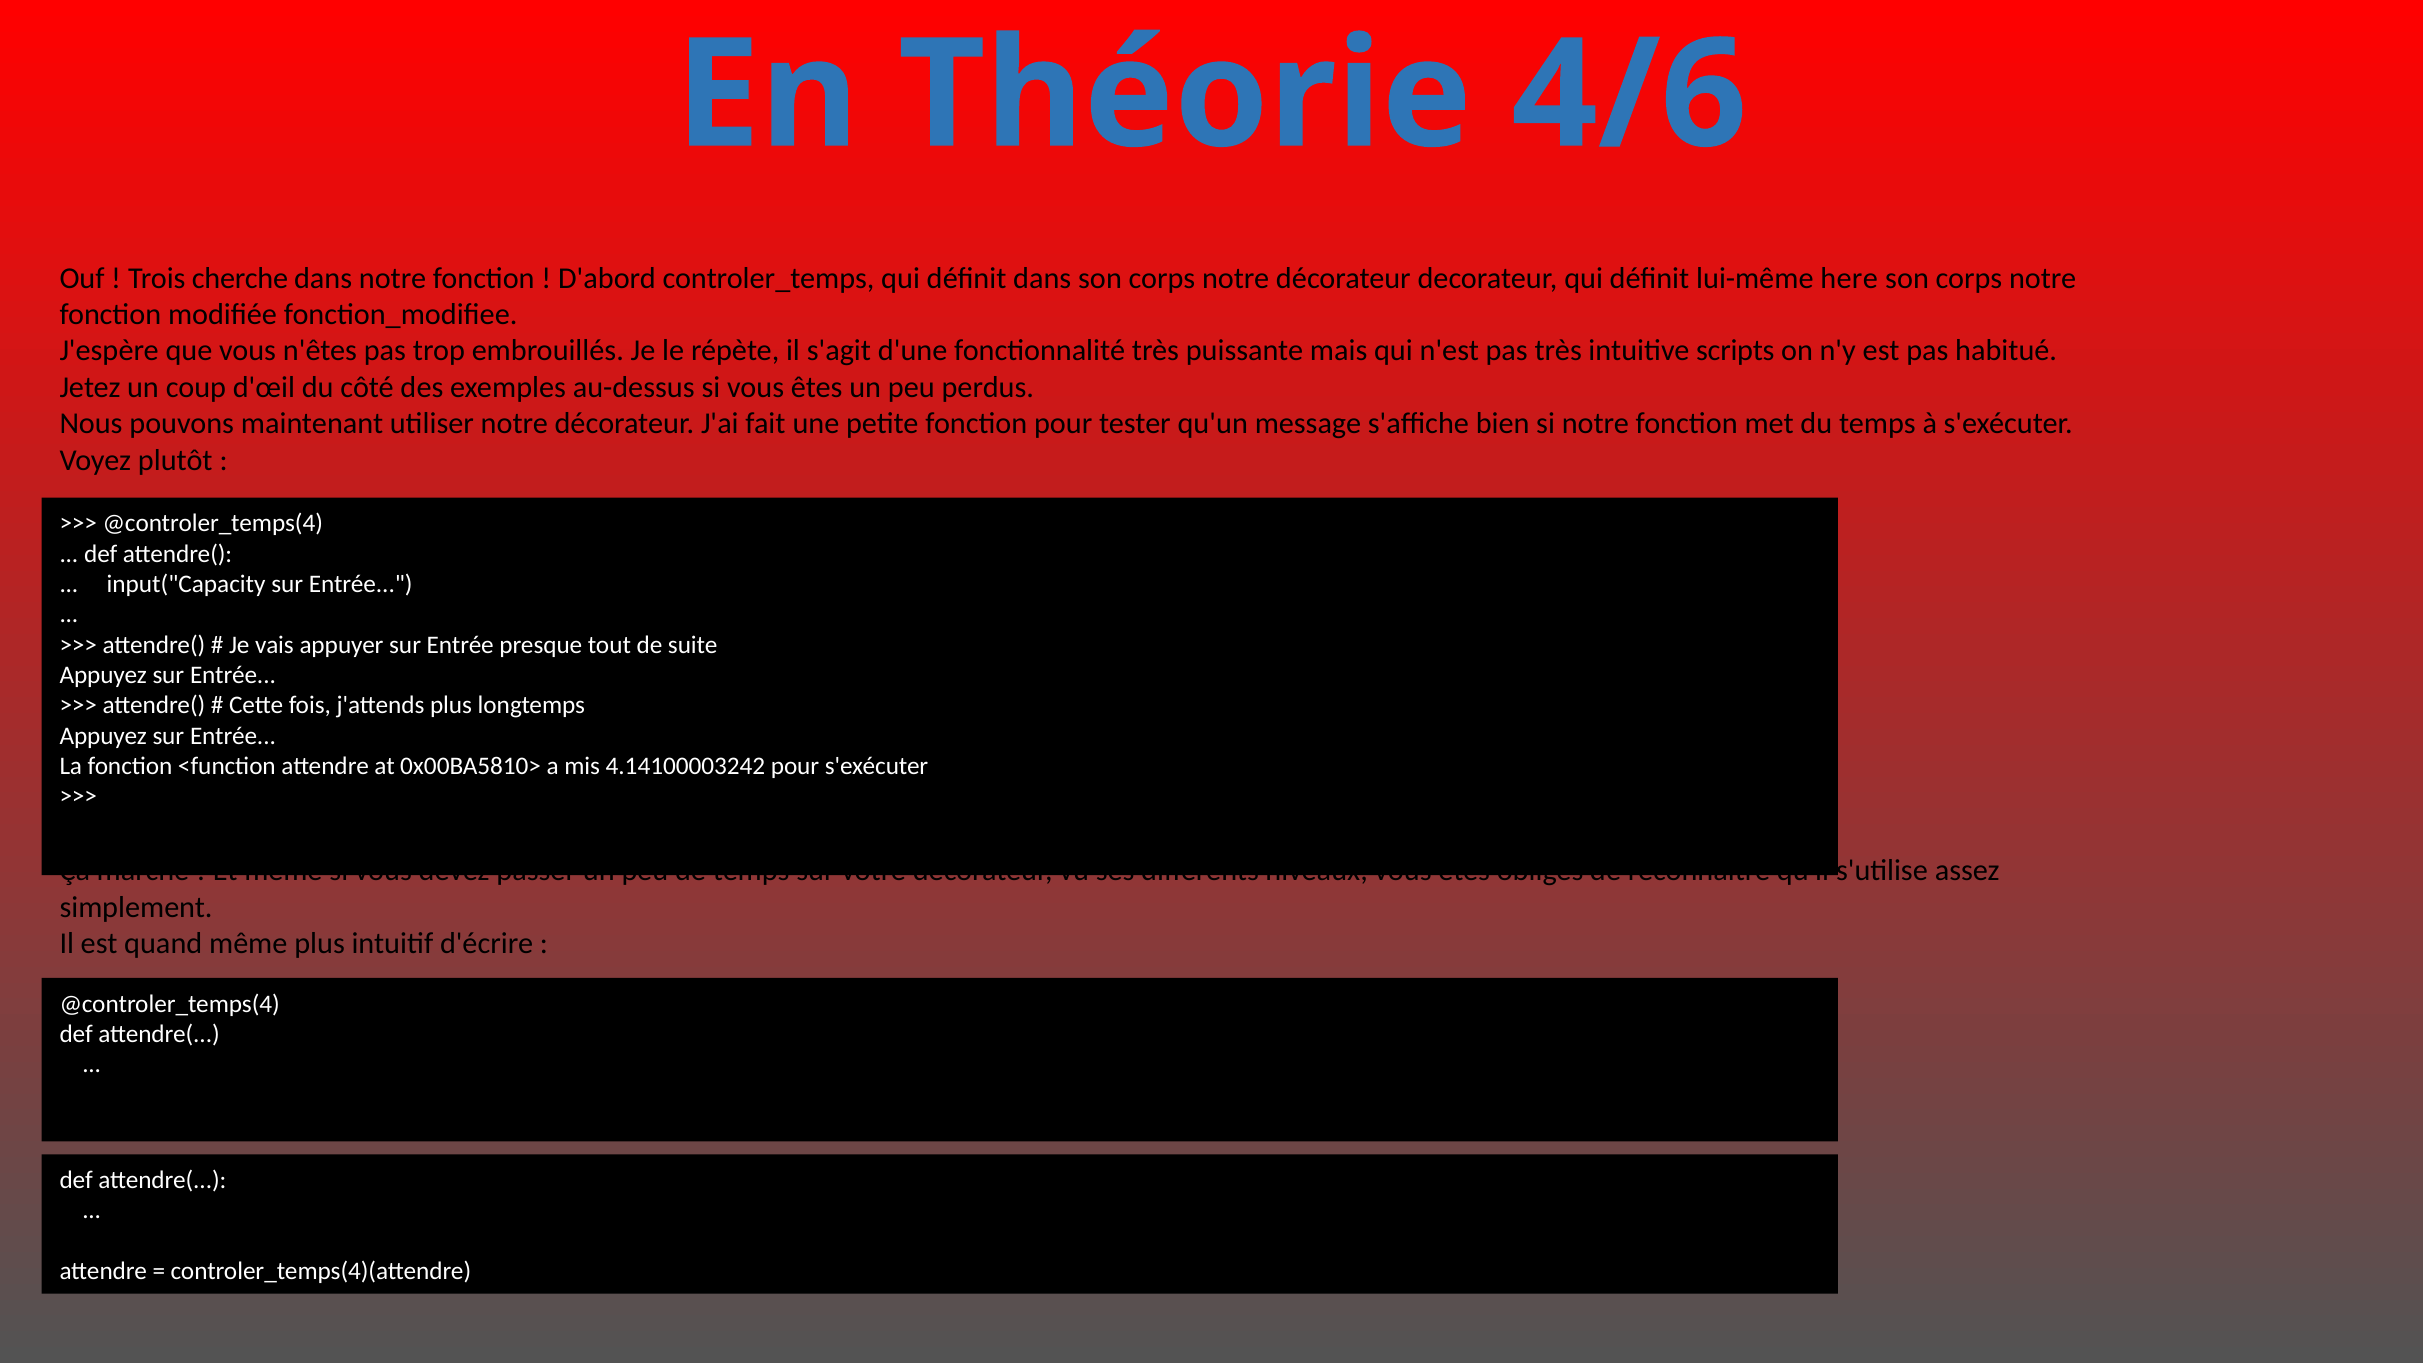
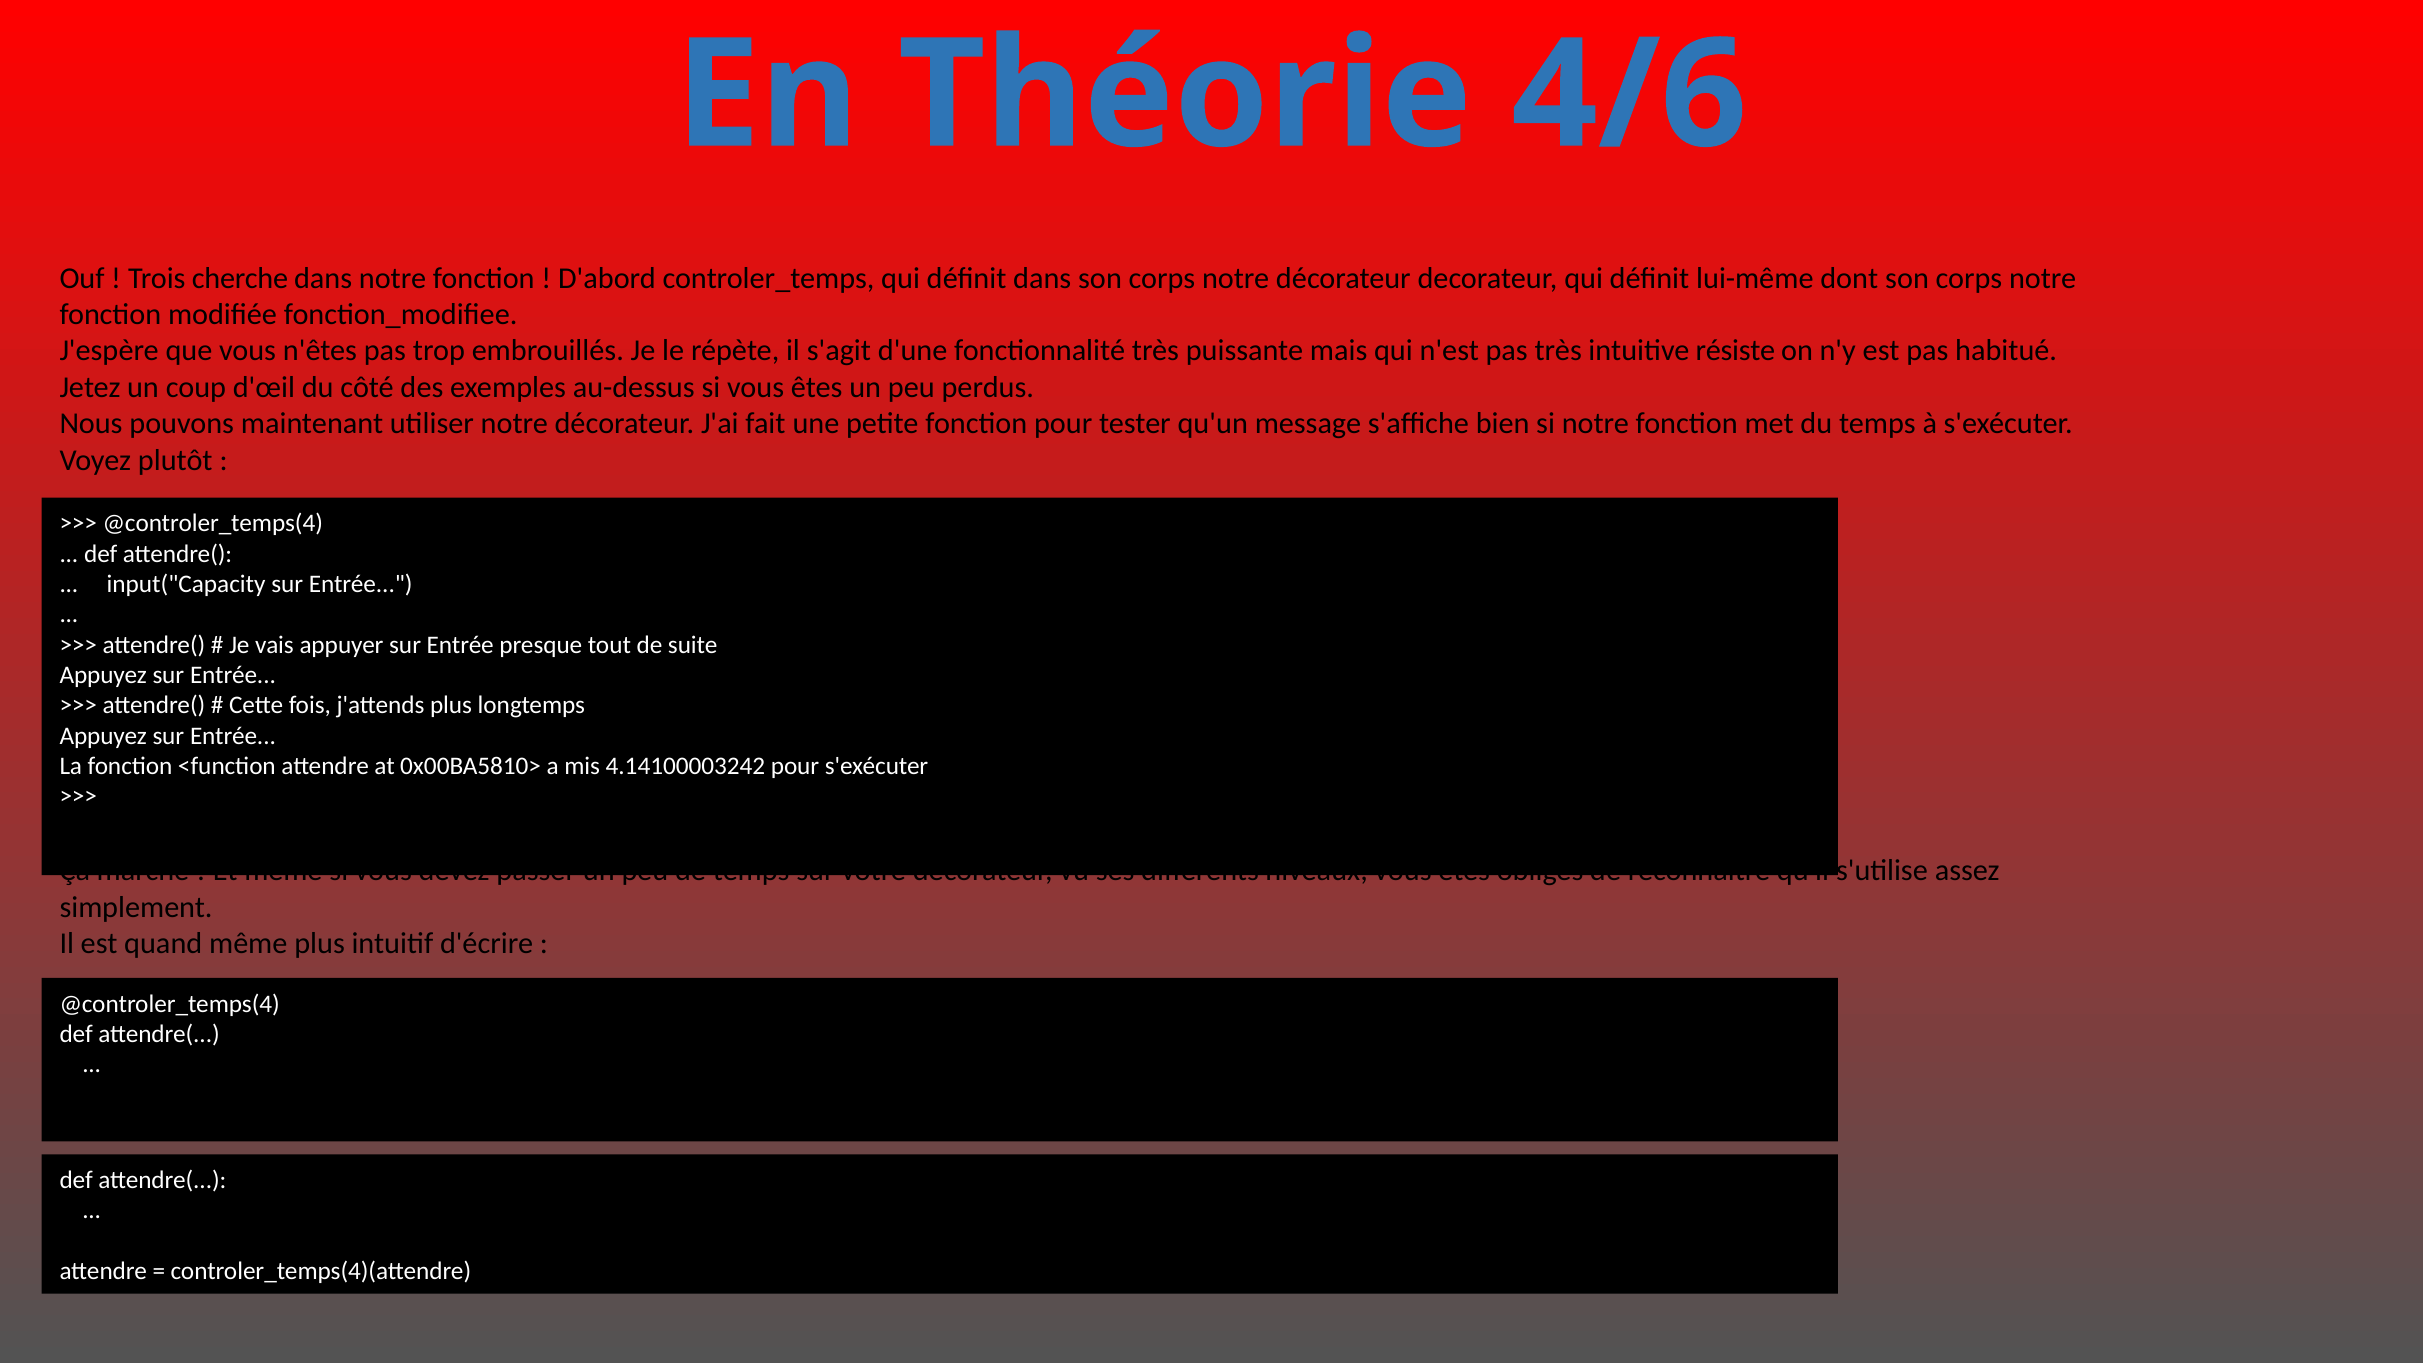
here: here -> dont
scripts: scripts -> résiste
